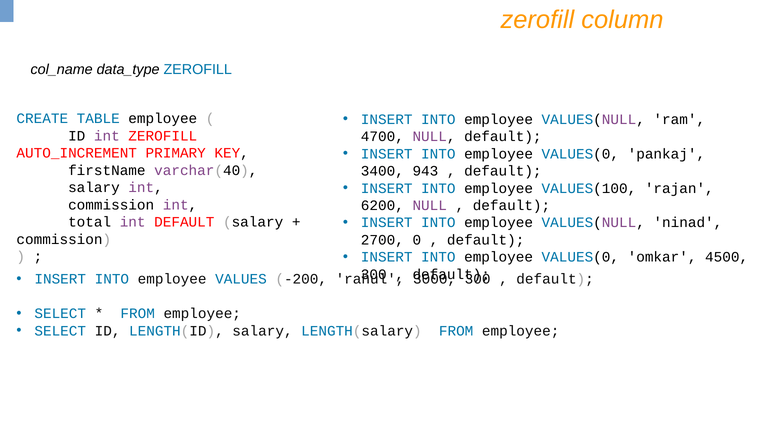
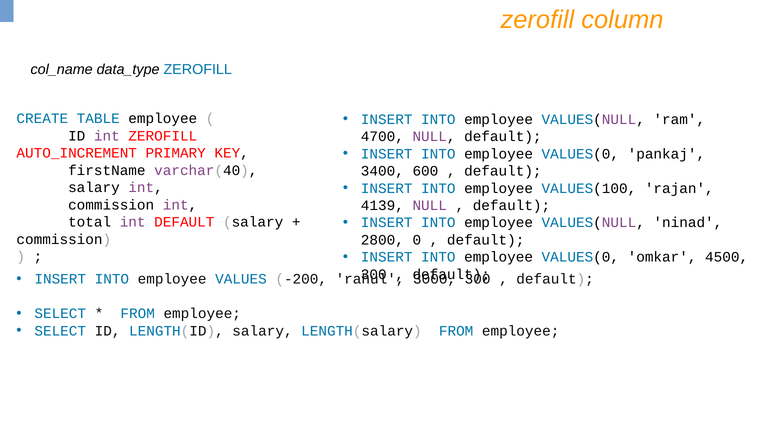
943: 943 -> 600
6200: 6200 -> 4139
2700: 2700 -> 2800
